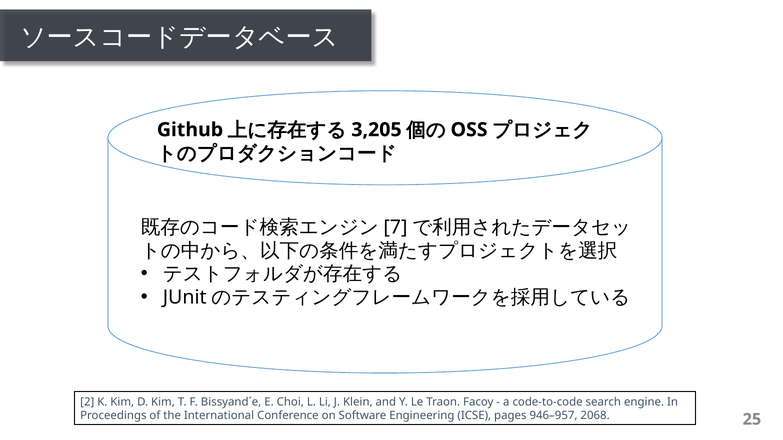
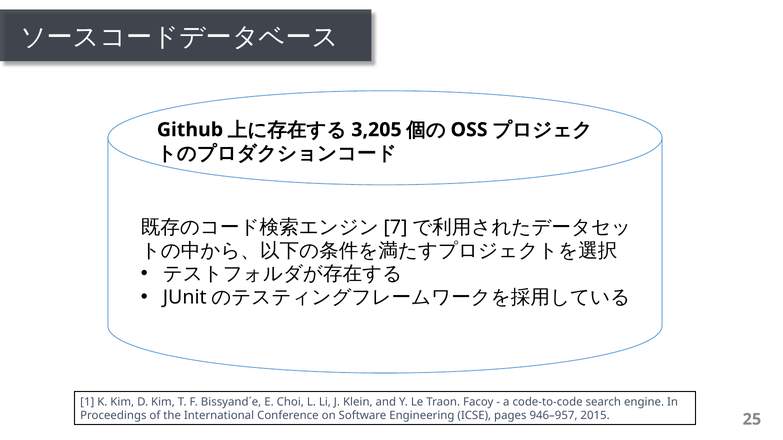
2: 2 -> 1
2068: 2068 -> 2015
